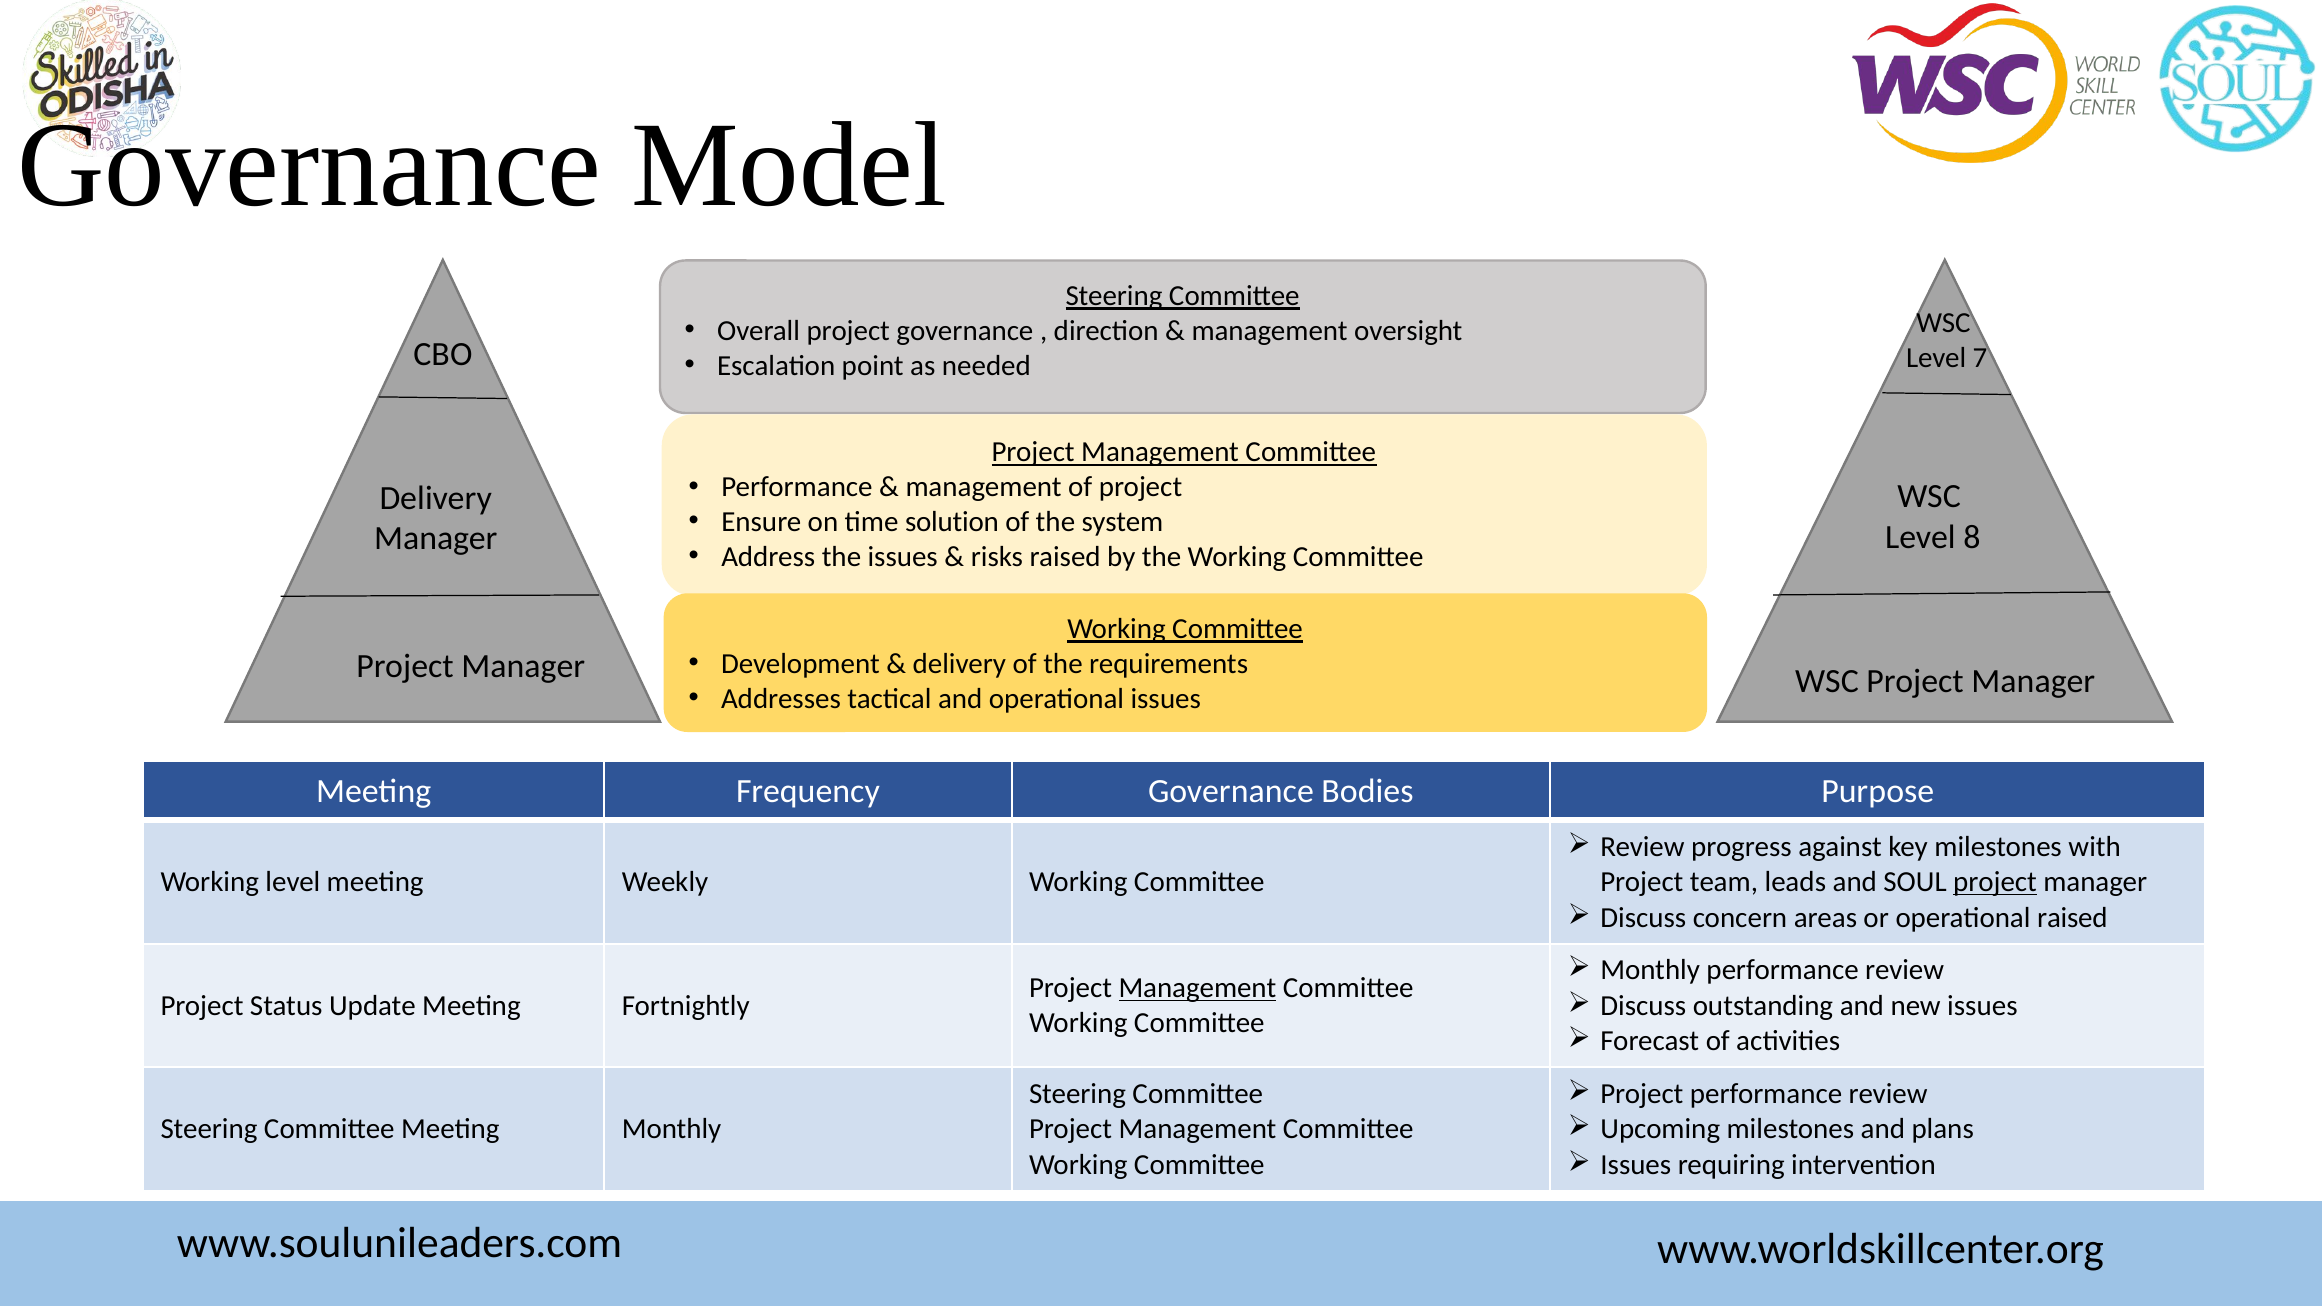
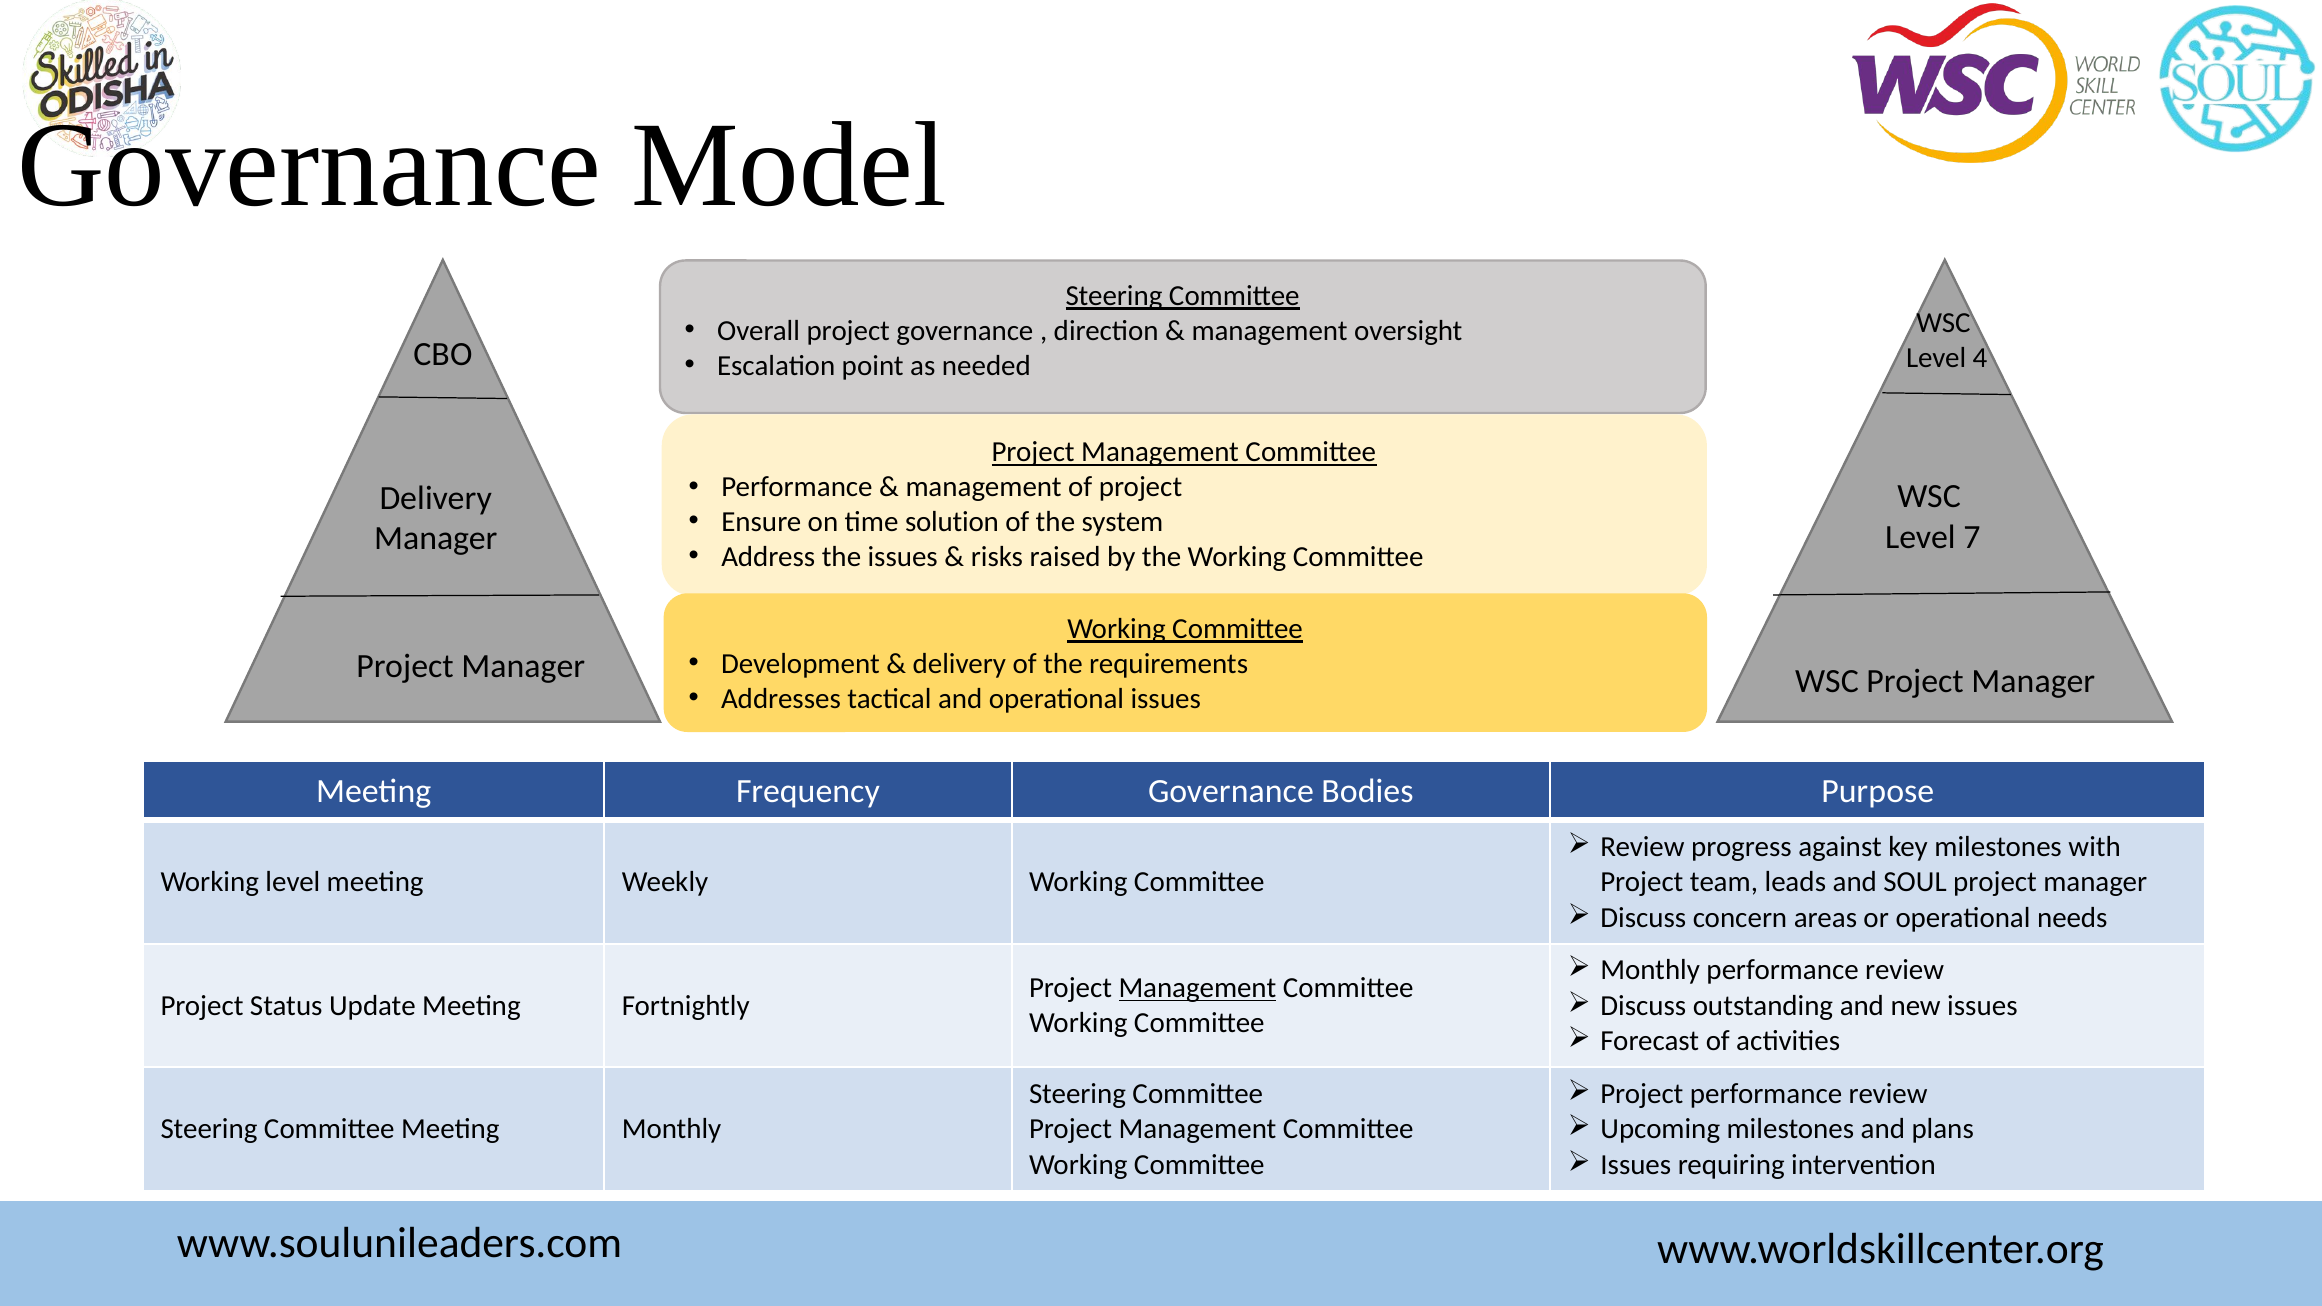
7: 7 -> 4
8: 8 -> 7
project at (1995, 882) underline: present -> none
operational raised: raised -> needs
